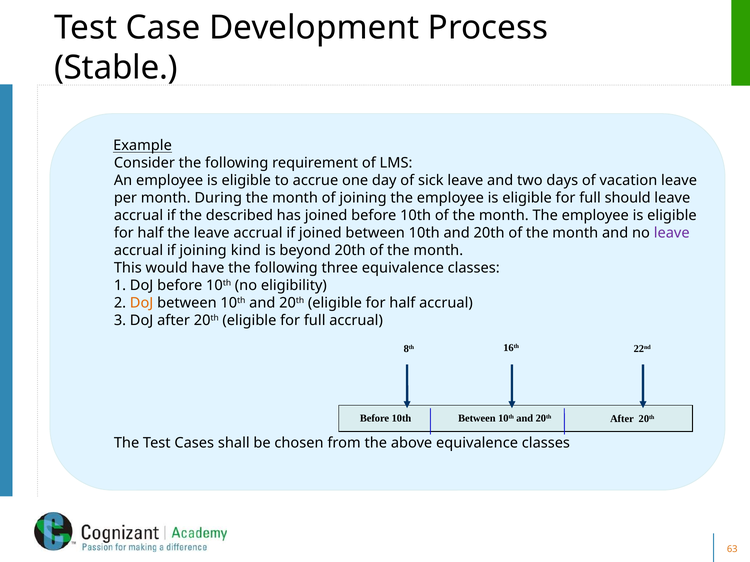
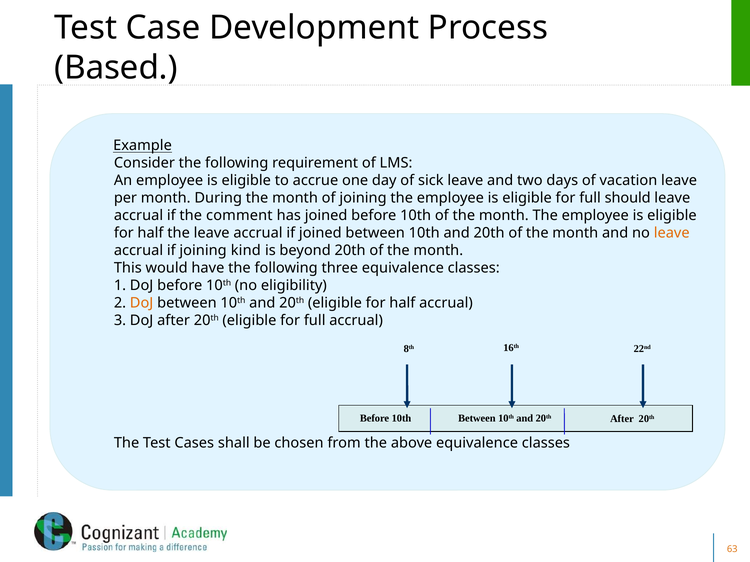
Stable: Stable -> Based
described: described -> comment
leave at (672, 233) colour: purple -> orange
